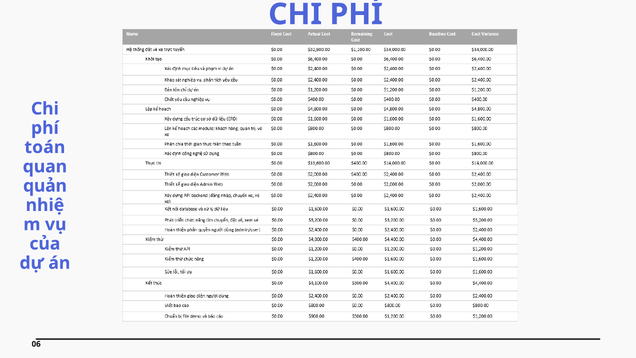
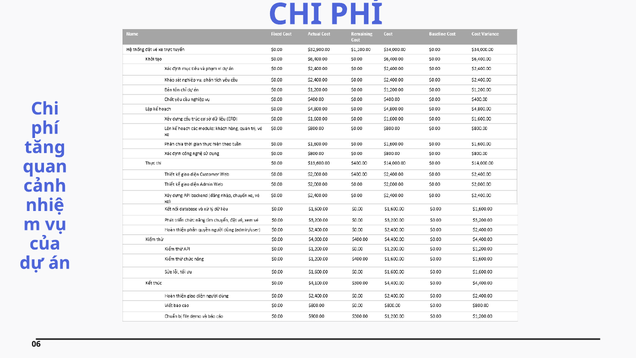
toán: toán -> tăng
quản: quản -> cảnh
